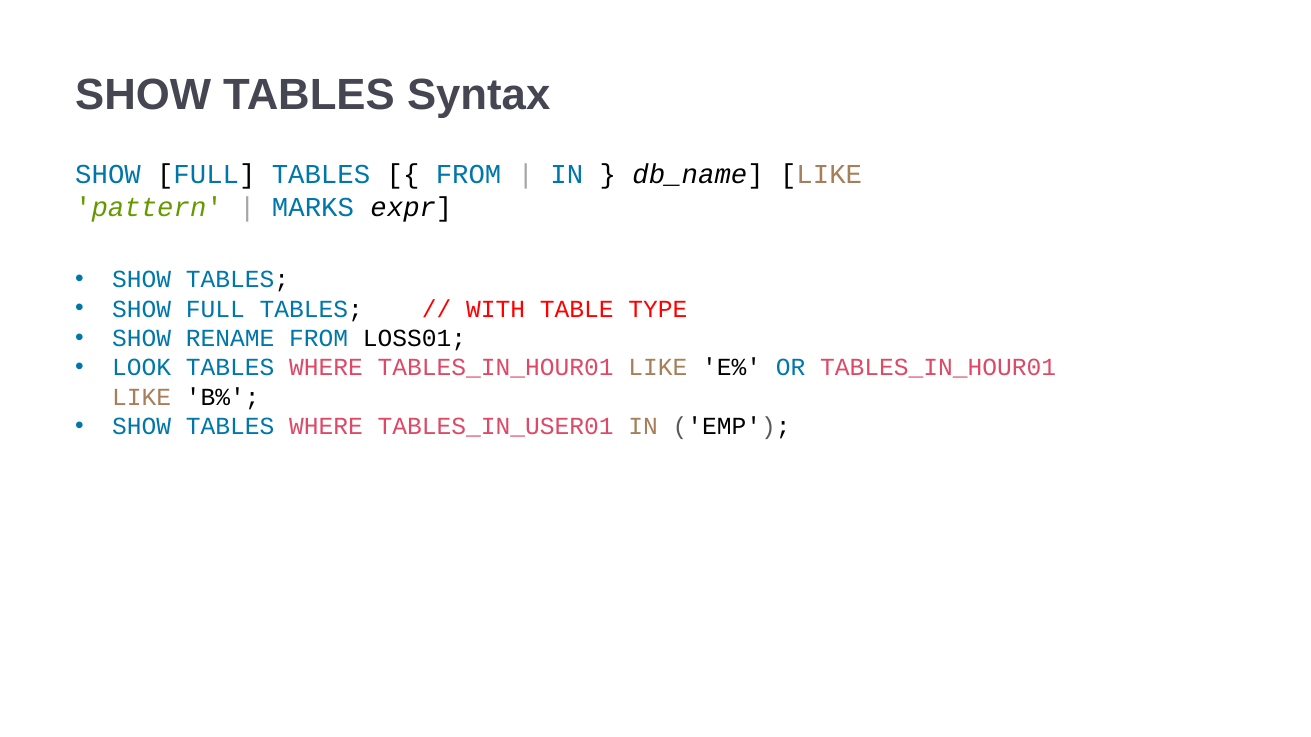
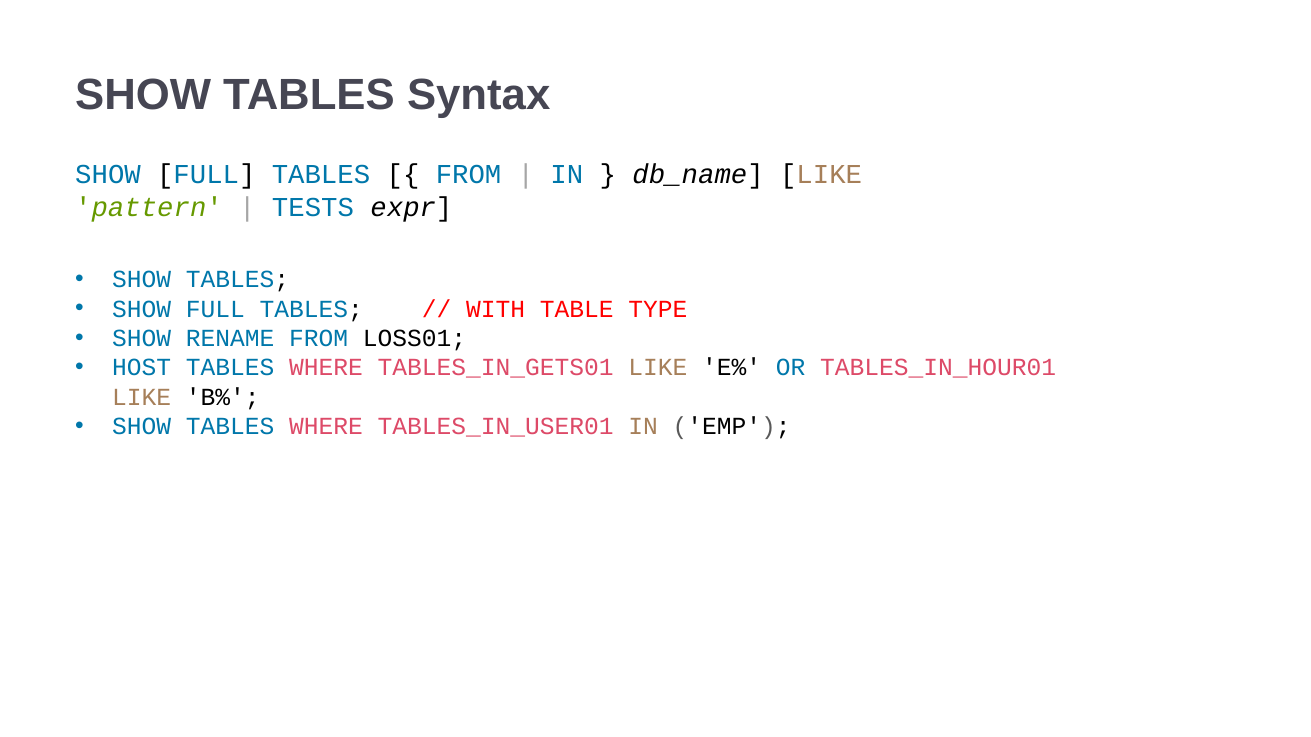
MARKS: MARKS -> TESTS
LOOK: LOOK -> HOST
WHERE TABLES_IN_HOUR01: TABLES_IN_HOUR01 -> TABLES_IN_GETS01
